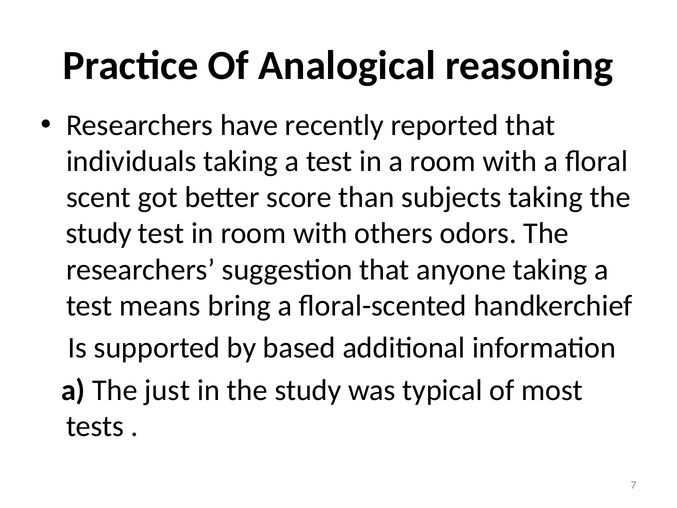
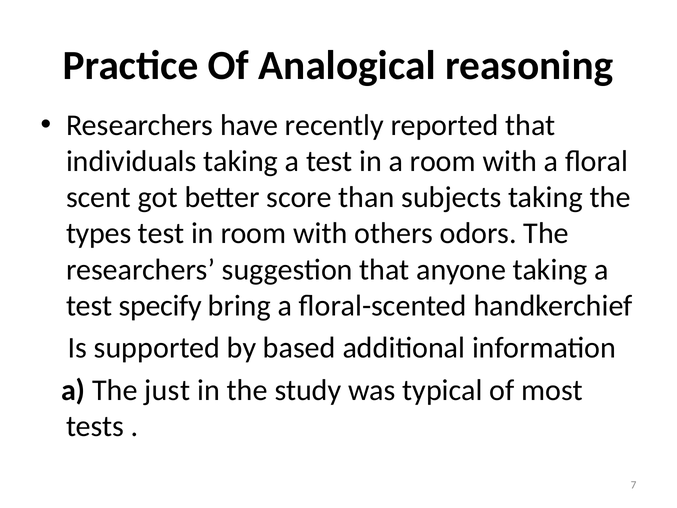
study at (99, 233): study -> types
means: means -> specify
